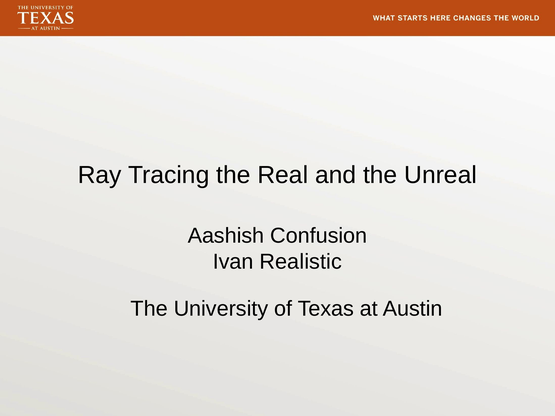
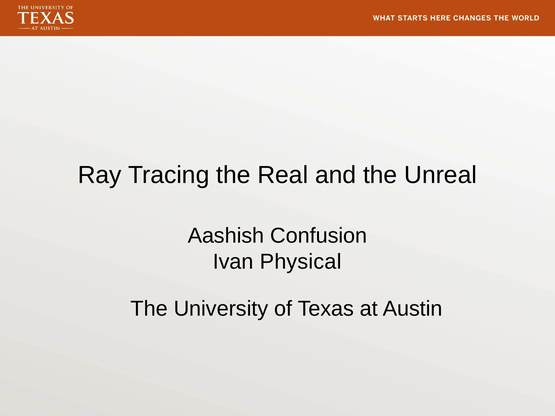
Realistic: Realistic -> Physical
